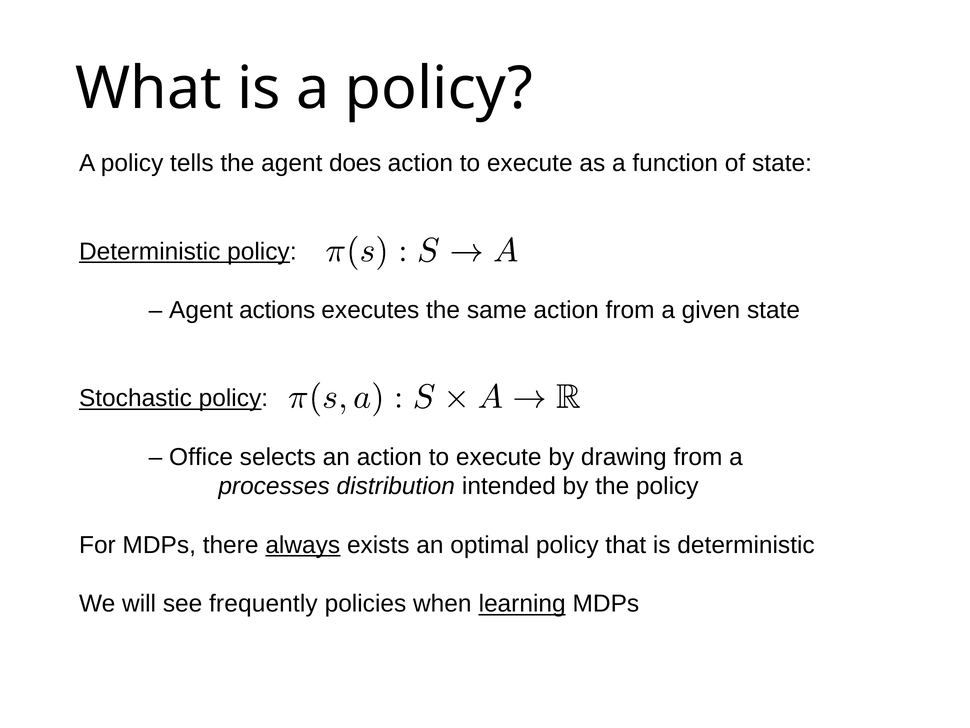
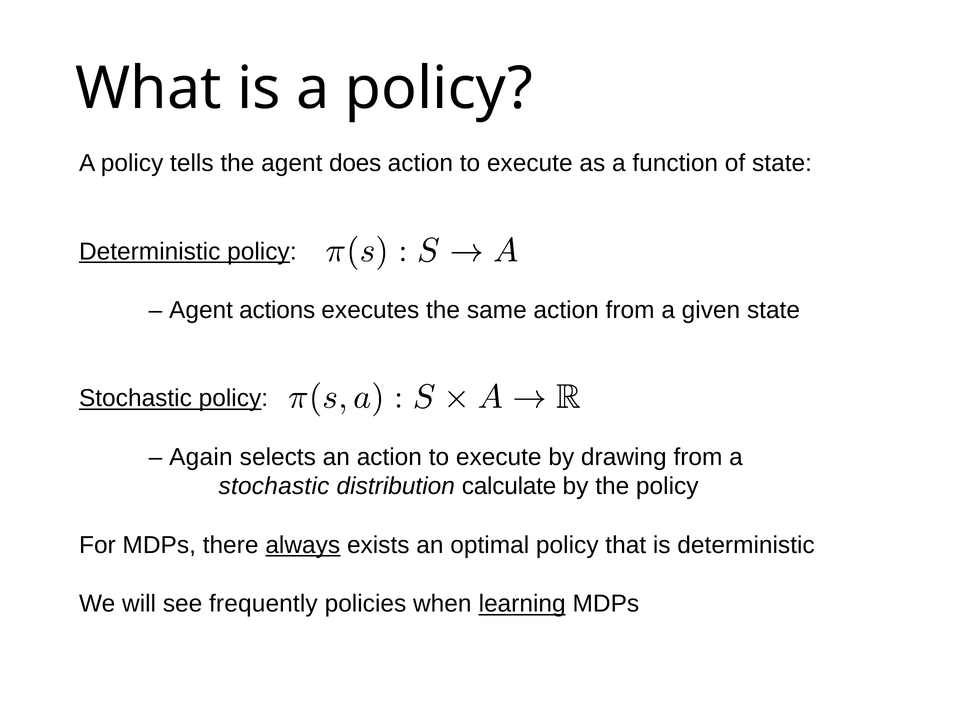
Office: Office -> Again
processes at (274, 486): processes -> stochastic
intended: intended -> calculate
